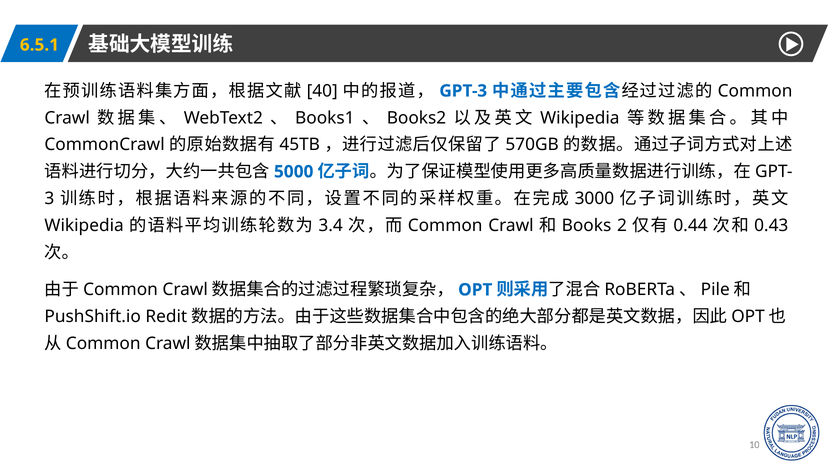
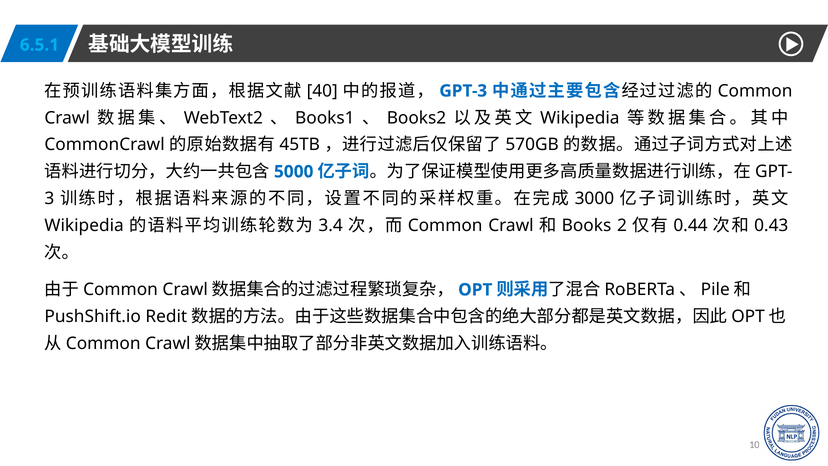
6.5.1 colour: yellow -> light blue
